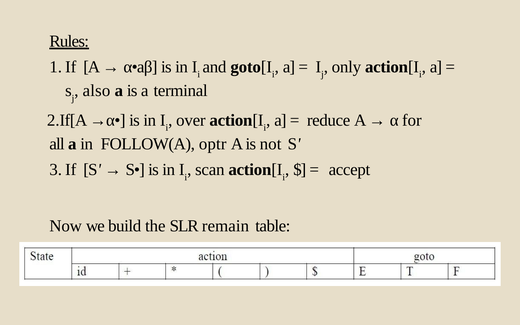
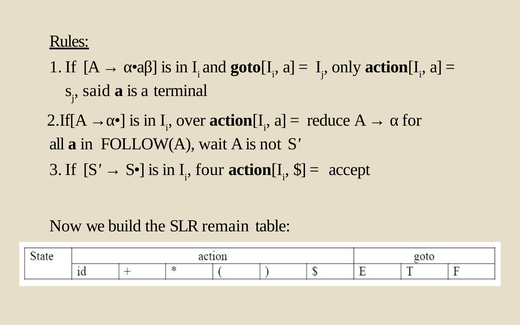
also: also -> said
optr: optr -> wait
scan: scan -> four
